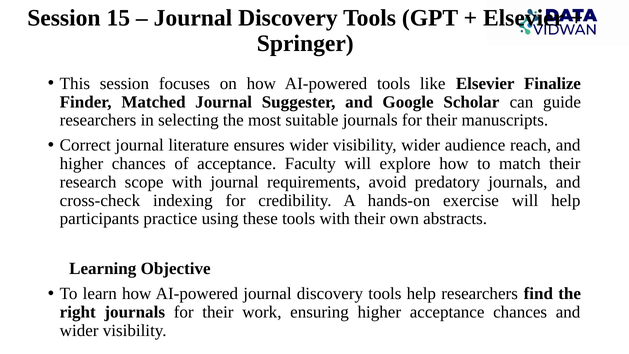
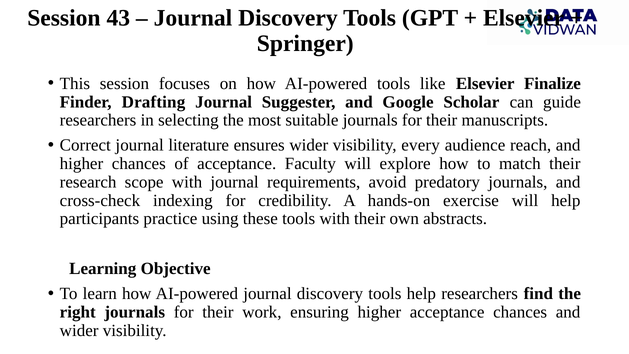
15: 15 -> 43
Matched: Matched -> Drafting
visibility wider: wider -> every
